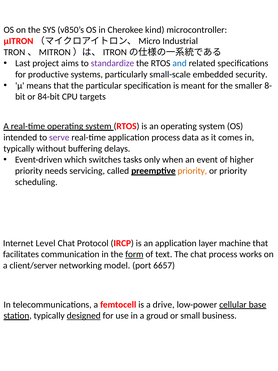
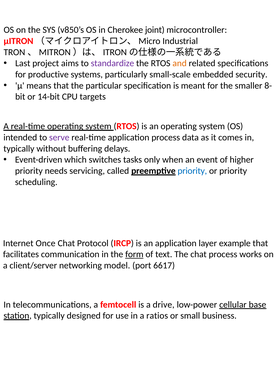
kind: kind -> joint
and colour: blue -> orange
84-bit: 84-bit -> 14-bit
priority at (192, 171) colour: orange -> blue
Level: Level -> Once
machine: machine -> example
6657: 6657 -> 6617
designed underline: present -> none
groud: groud -> ratios
